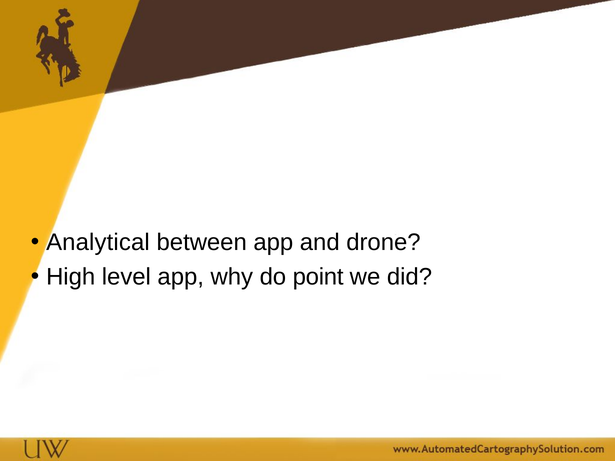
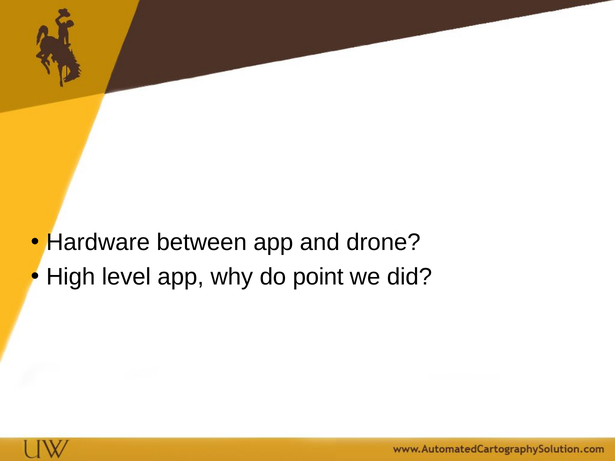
Analytical: Analytical -> Hardware
